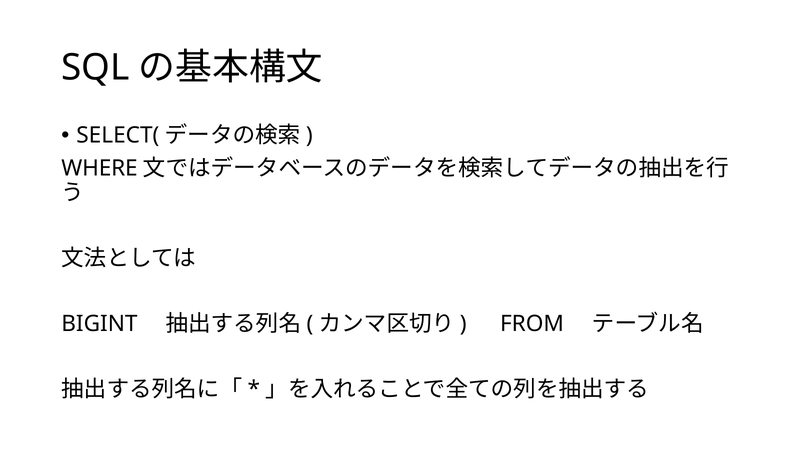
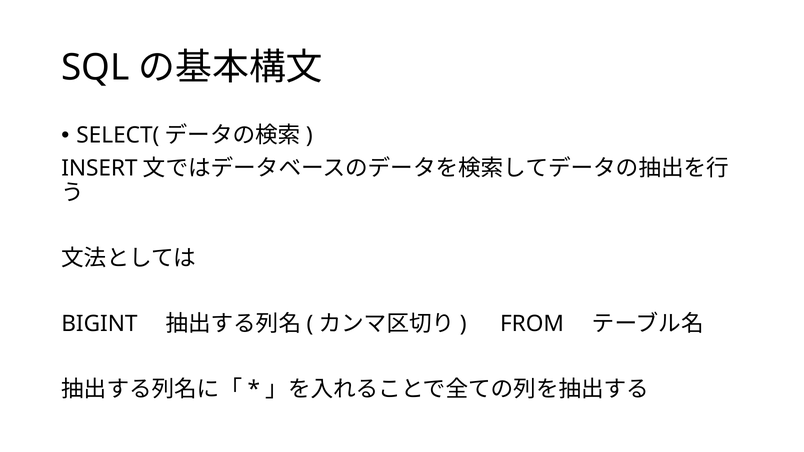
WHERE: WHERE -> INSERT
